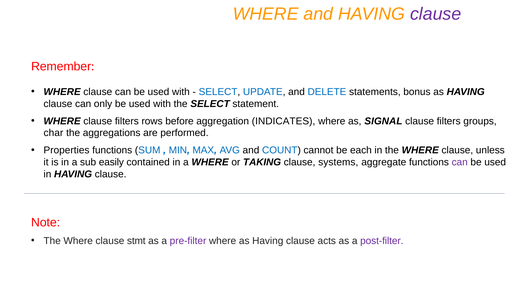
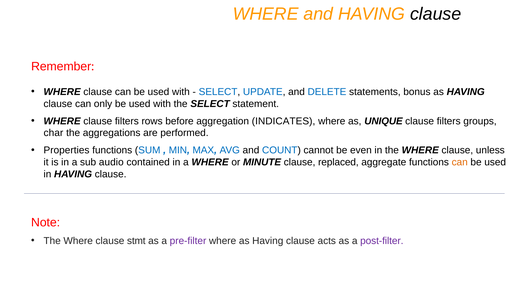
clause at (436, 14) colour: purple -> black
SIGNAL: SIGNAL -> UNIQUE
each: each -> even
easily: easily -> audio
TAKING: TAKING -> MINUTE
systems: systems -> replaced
can at (460, 162) colour: purple -> orange
